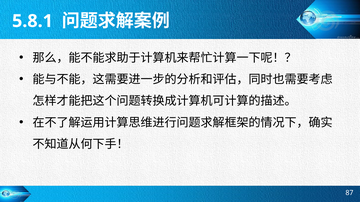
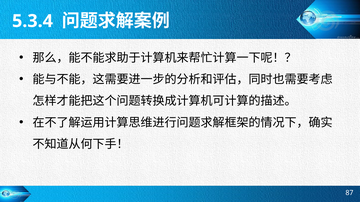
5.8.1: 5.8.1 -> 5.3.4
